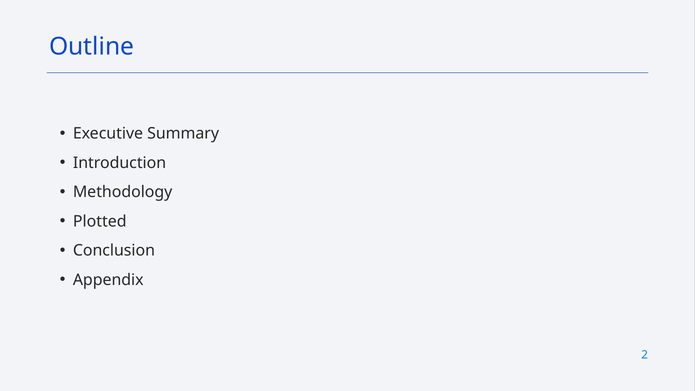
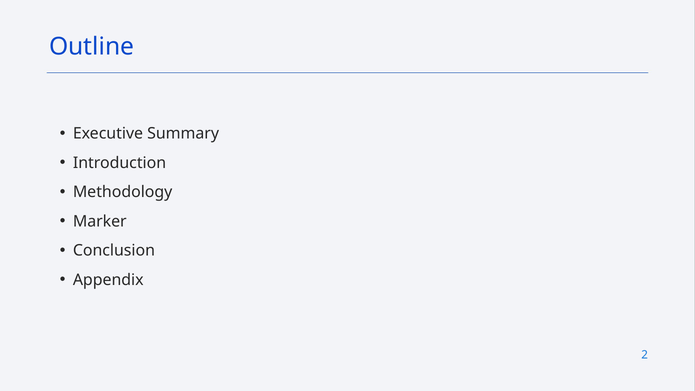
Plotted: Plotted -> Marker
